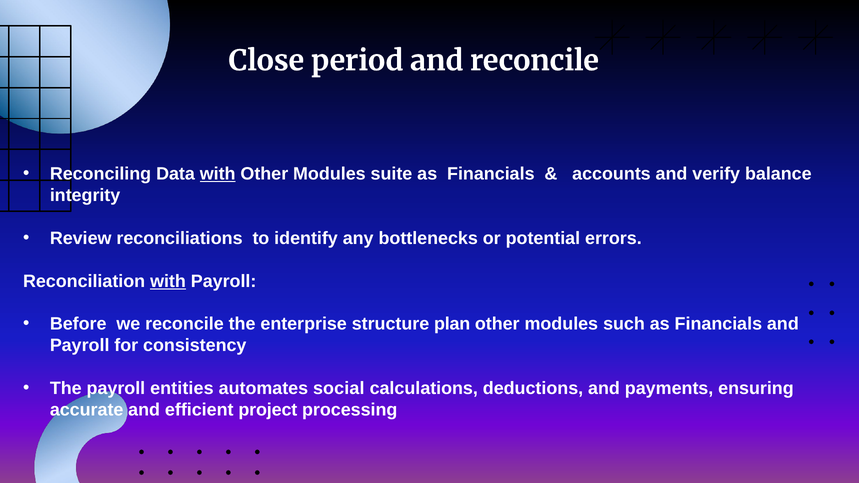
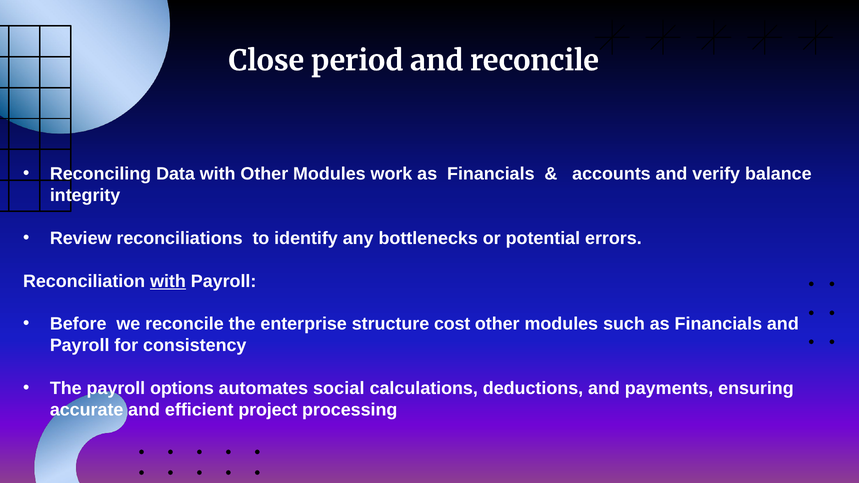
with at (218, 174) underline: present -> none
suite: suite -> work
plan: plan -> cost
entities: entities -> options
